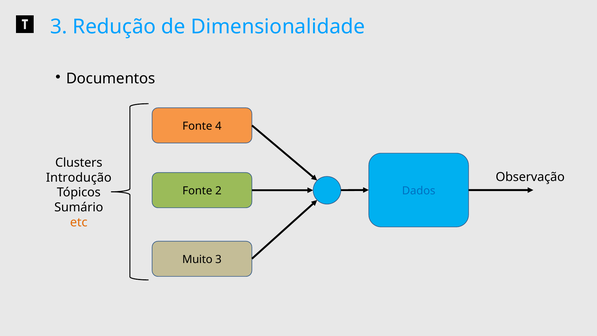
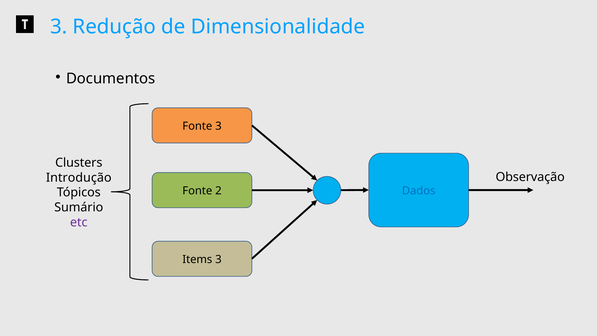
Fonte 4: 4 -> 3
etc colour: orange -> purple
Muito: Muito -> Items
